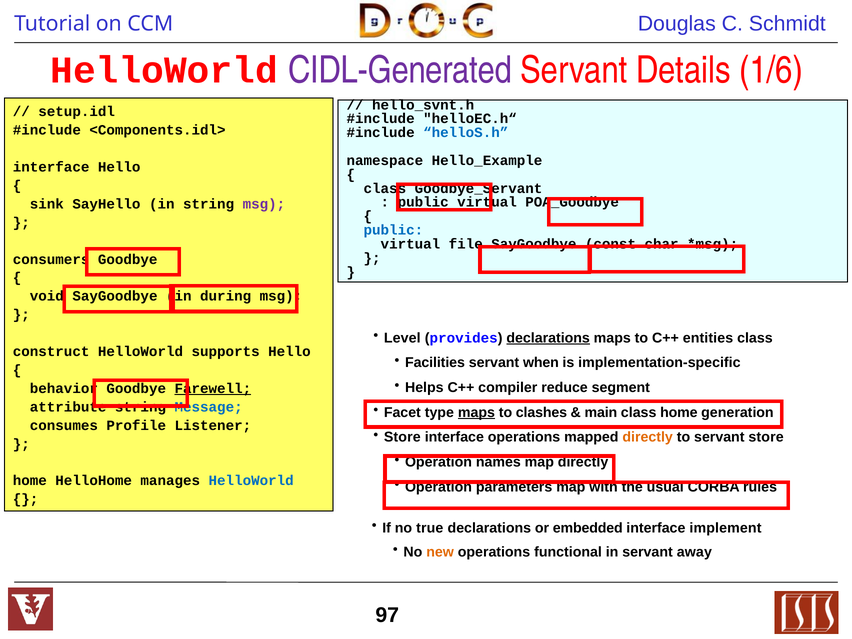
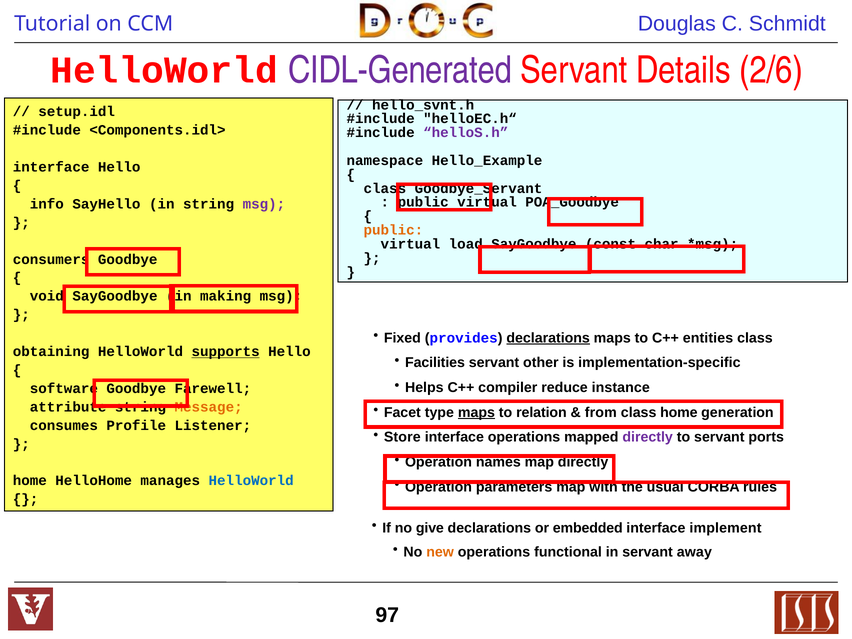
1/6: 1/6 -> 2/6
helloS.h colour: blue -> purple
sink: sink -> info
public at (393, 230) colour: blue -> orange
file: file -> load
during: during -> making
Level: Level -> Fixed
construct: construct -> obtaining
supports underline: none -> present
when: when -> other
segment: segment -> instance
behavior: behavior -> software
Farewell underline: present -> none
Message colour: blue -> orange
clashes: clashes -> relation
main: main -> from
directly at (648, 437) colour: orange -> purple
servant store: store -> ports
true: true -> give
